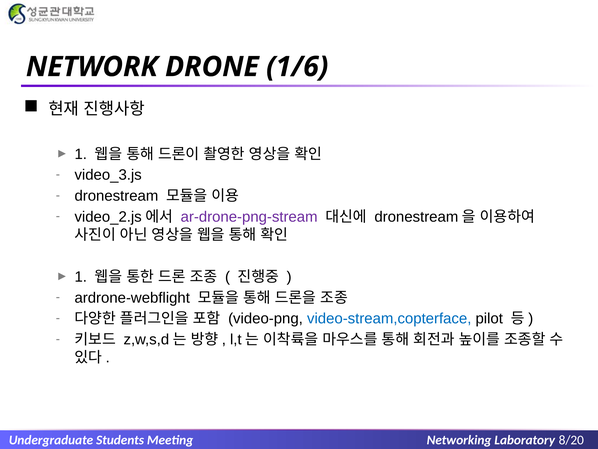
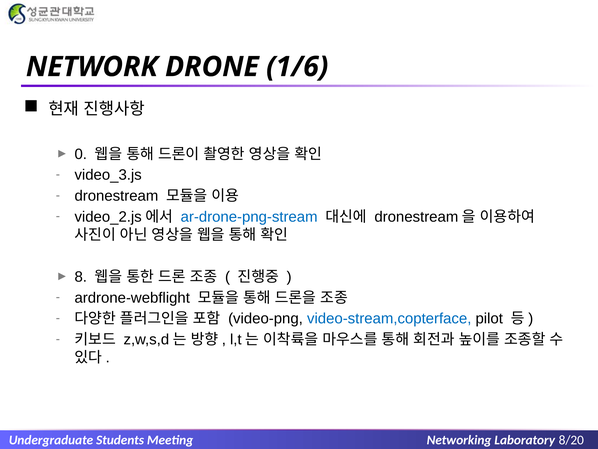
1 at (81, 154): 1 -> 0
ar-drone-png-stream colour: purple -> blue
1 at (81, 276): 1 -> 8
